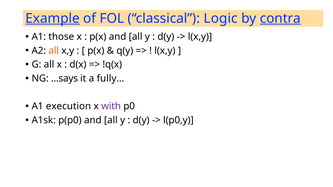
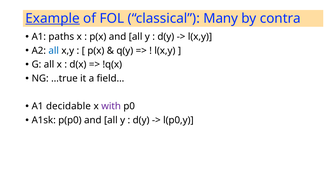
Logic: Logic -> Many
contra underline: present -> none
those: those -> paths
all at (54, 51) colour: orange -> blue
…says: …says -> …true
fully…: fully… -> field…
execution: execution -> decidable
